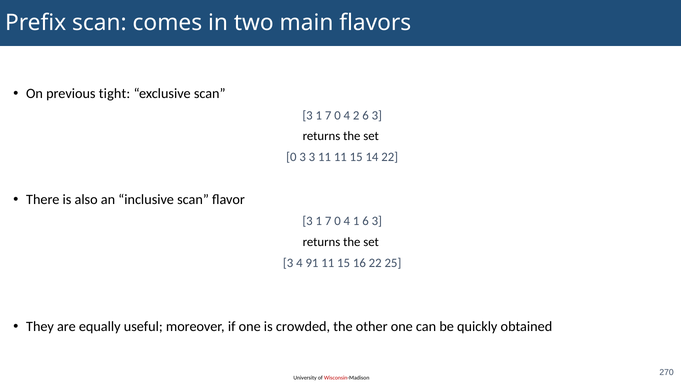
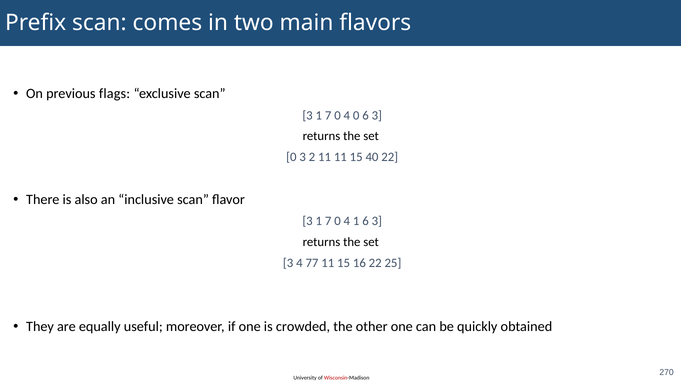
tight: tight -> flags
4 2: 2 -> 0
3 3: 3 -> 2
14: 14 -> 40
91: 91 -> 77
